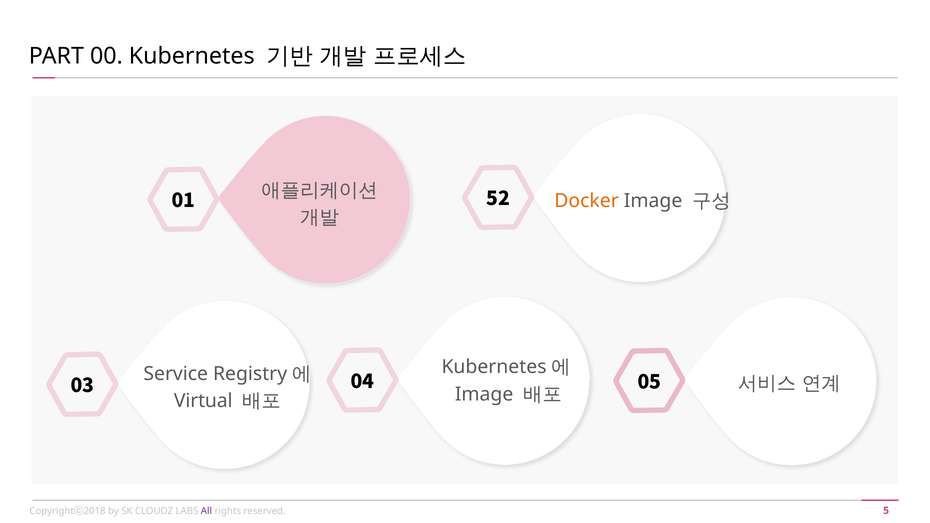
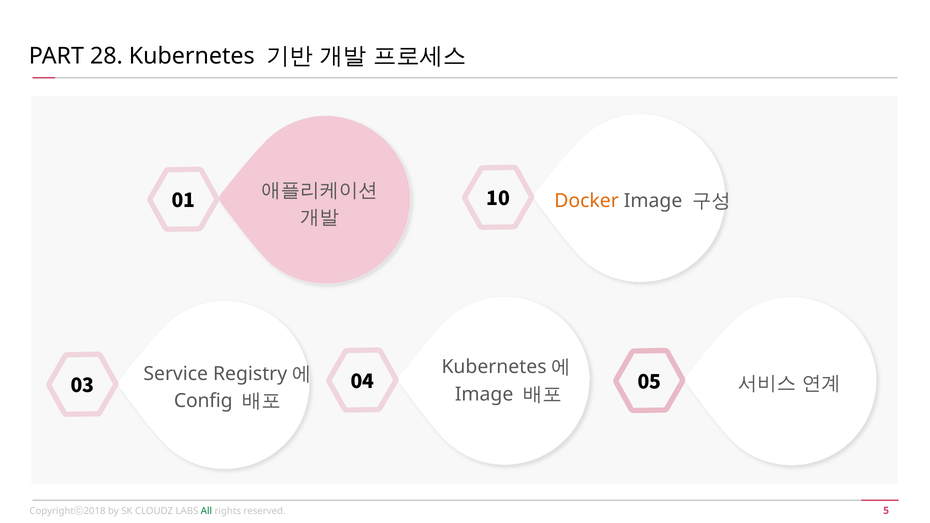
00: 00 -> 28
52: 52 -> 10
Virtual: Virtual -> Config
All colour: purple -> green
